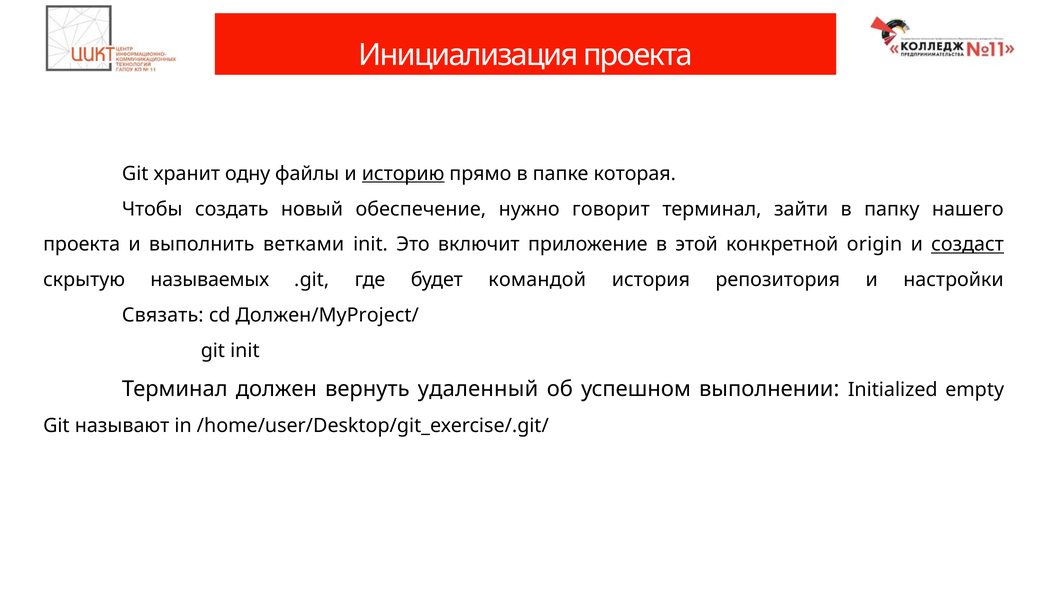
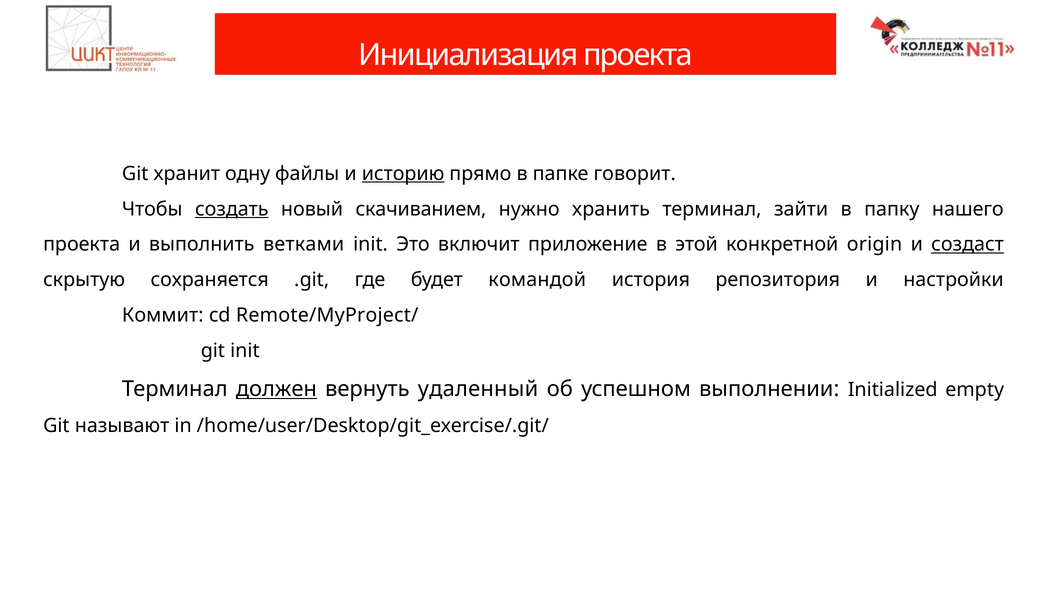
которая: которая -> говорит
создать underline: none -> present
обеспечение: обеспечение -> скачиванием
говорит: говорит -> хранить
называемых: называемых -> сохраняется
Связать: Связать -> Коммит
Должен/MyProject/: Должен/MyProject/ -> Remote/MyProject/
должен underline: none -> present
